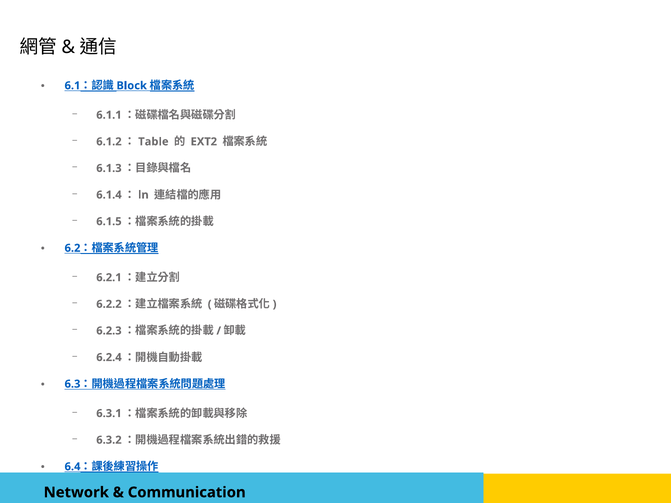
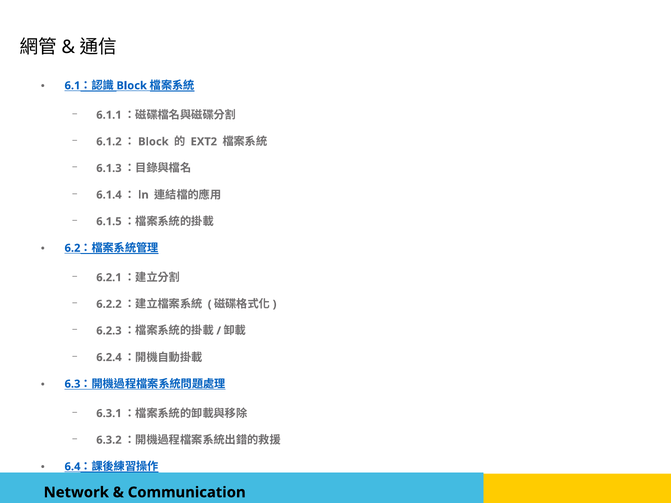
Table at (153, 142): Table -> Block
